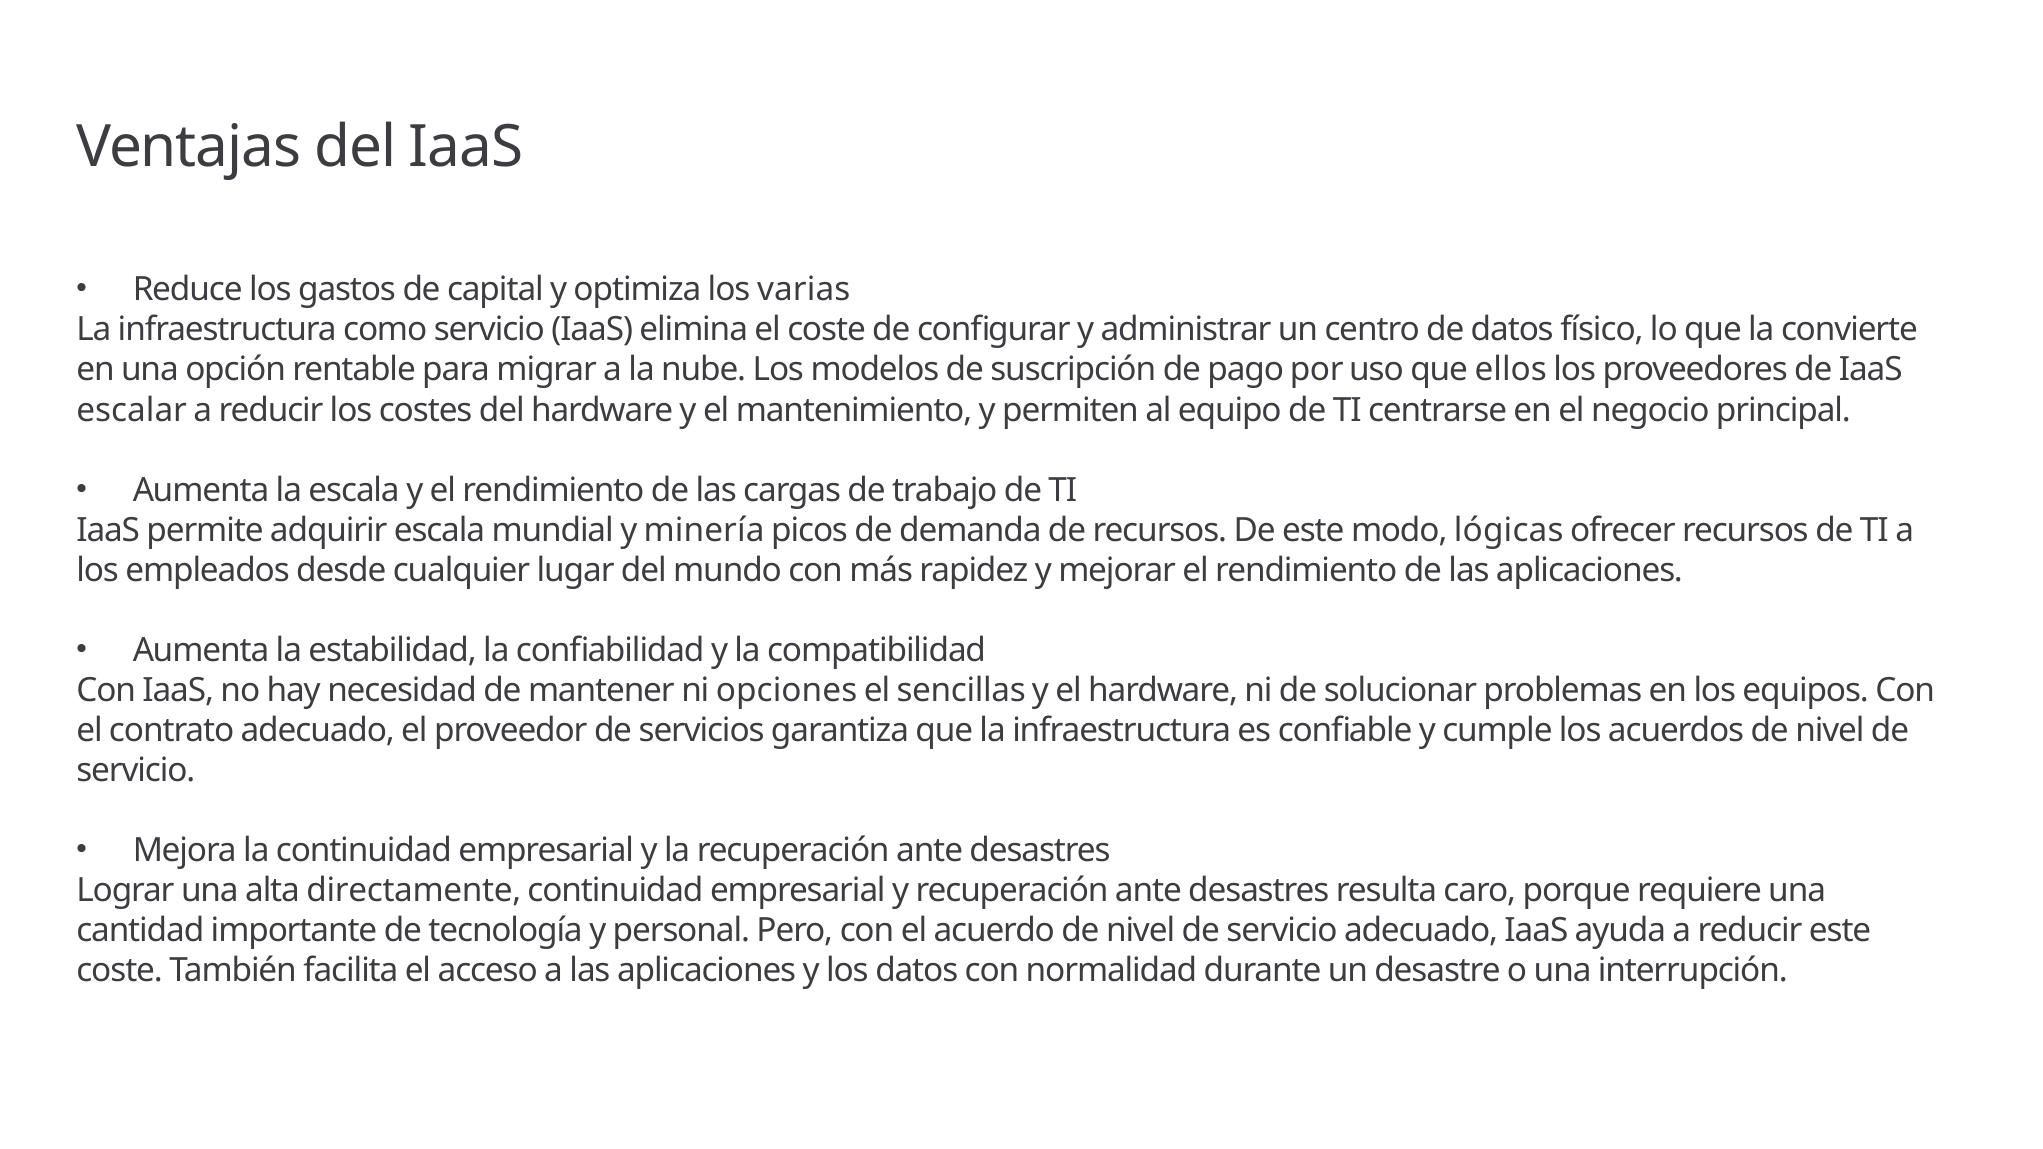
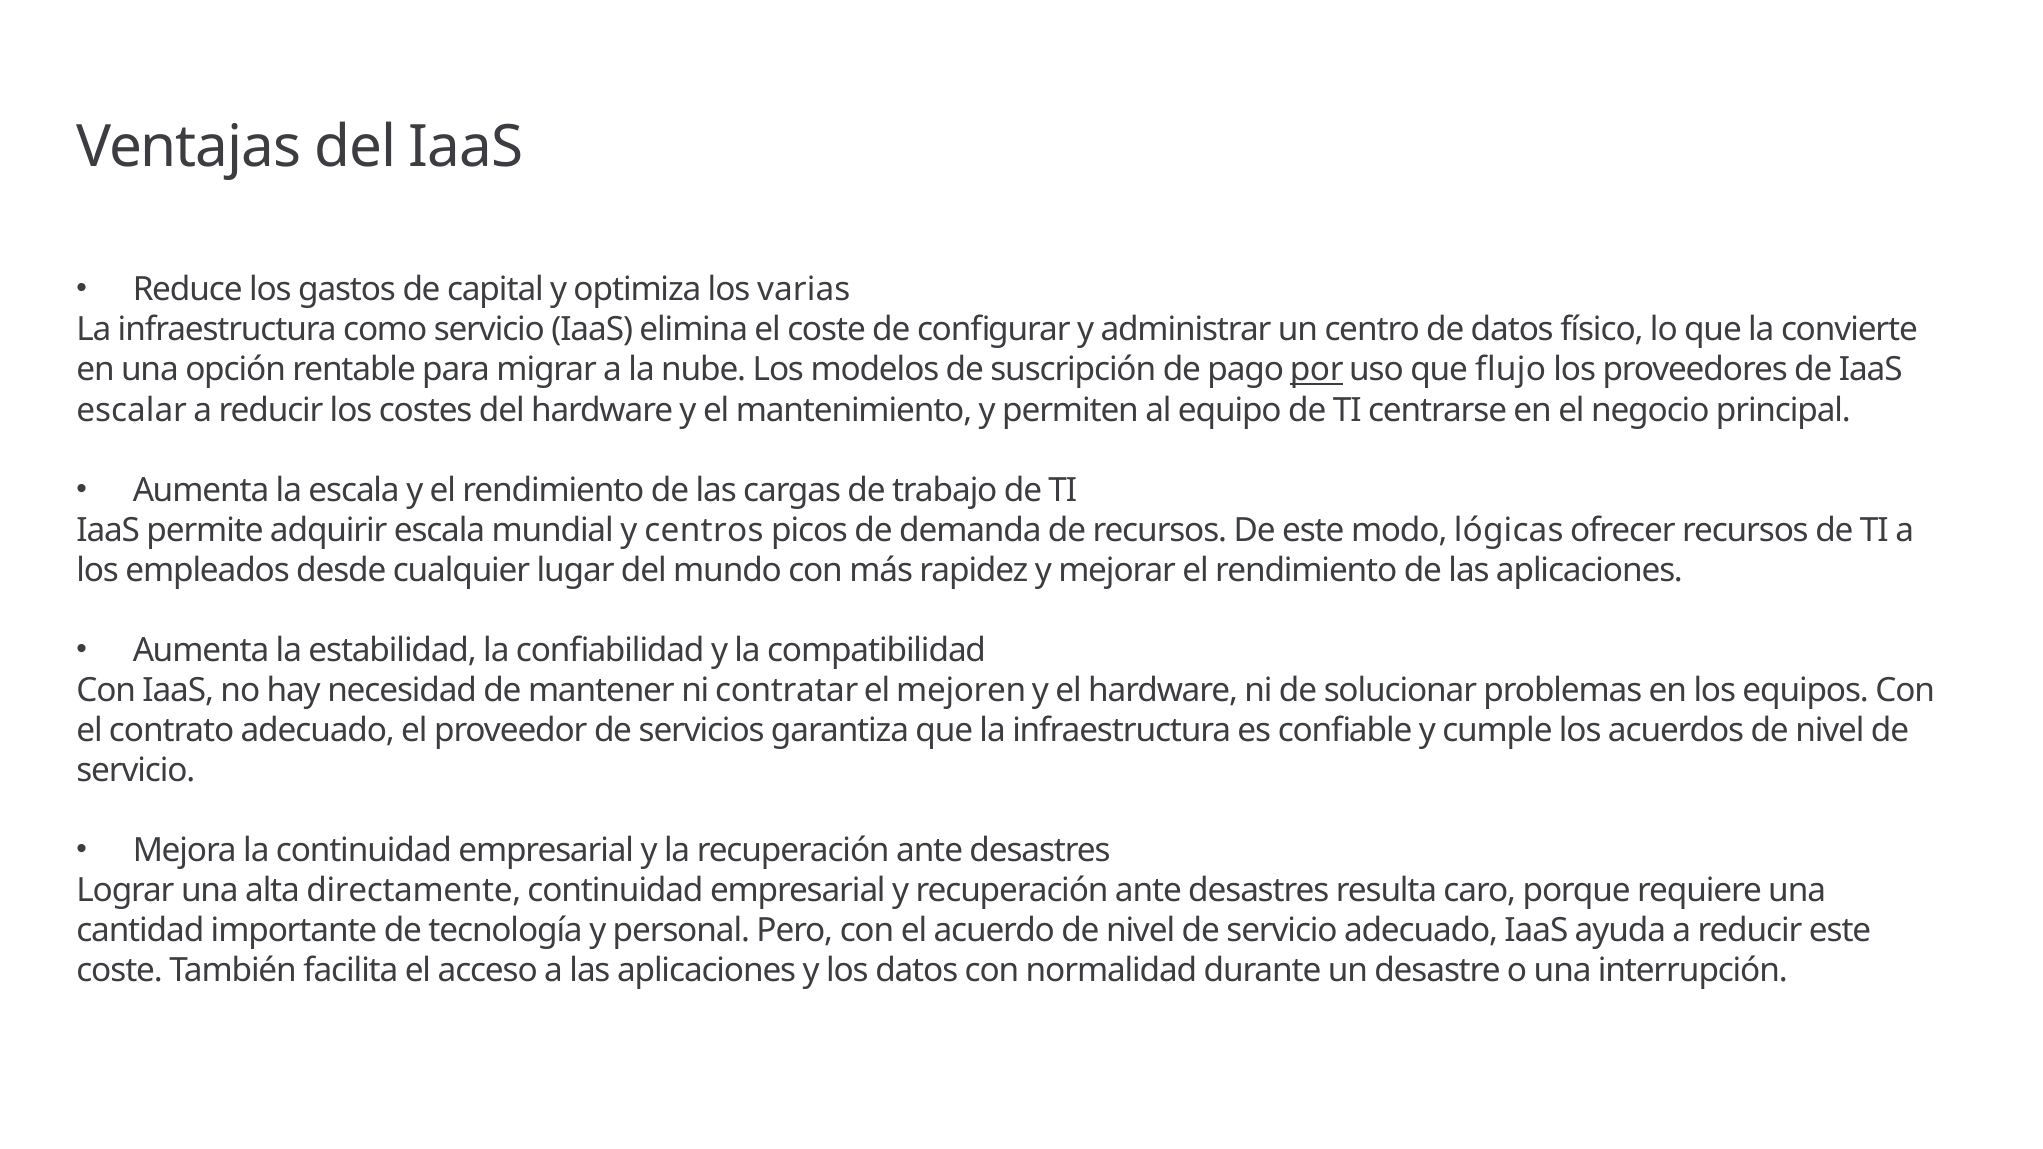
por underline: none -> present
ellos: ellos -> flujo
minería: minería -> centros
opciones: opciones -> contratar
sencillas: sencillas -> mejoren
